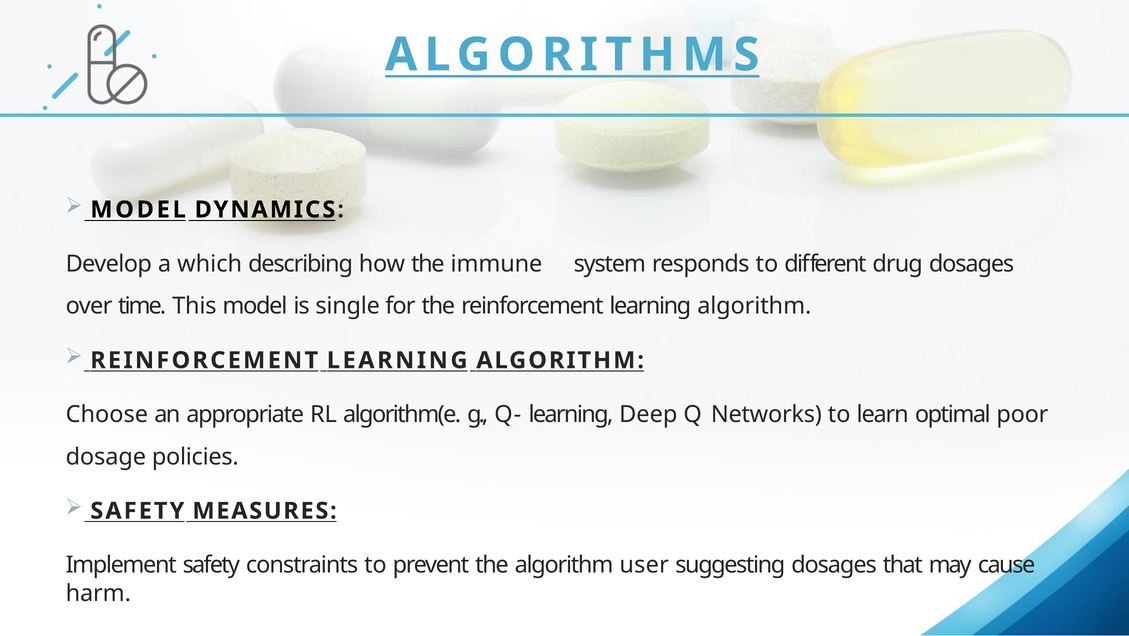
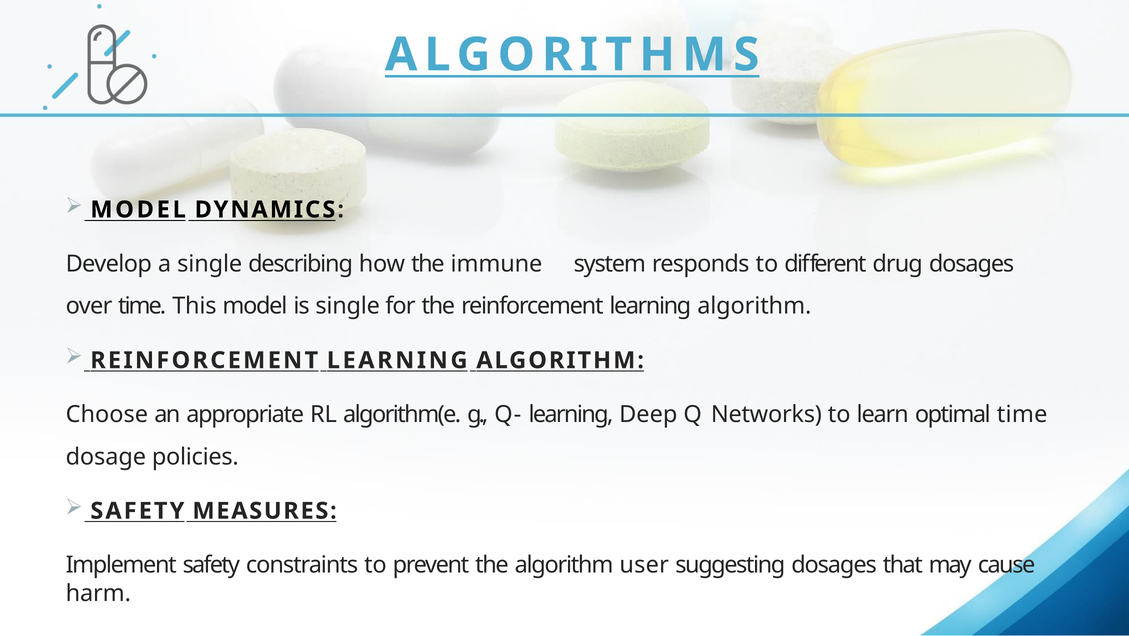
a which: which -> single
optimal poor: poor -> time
